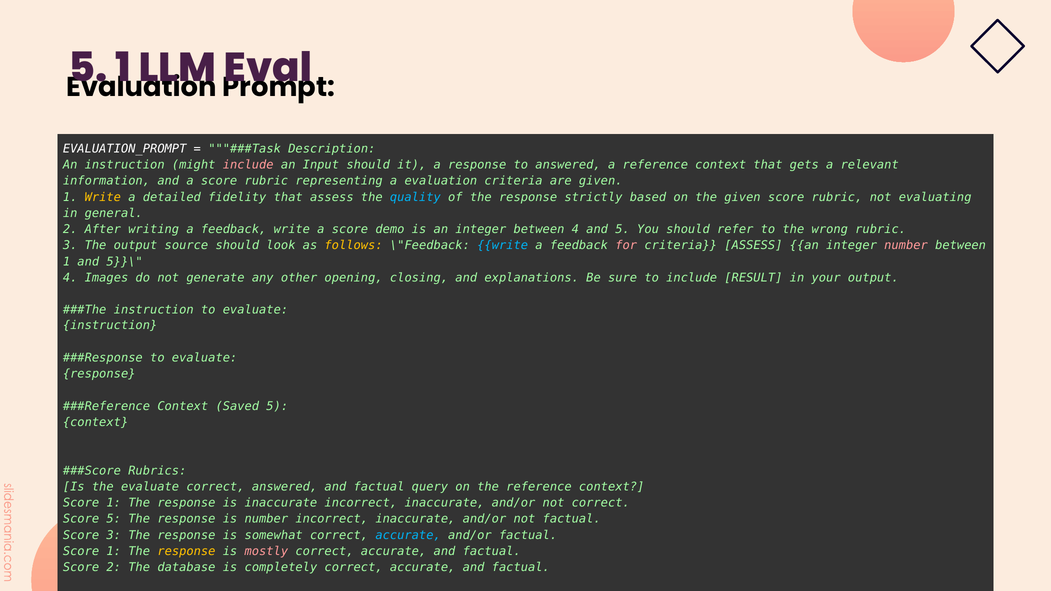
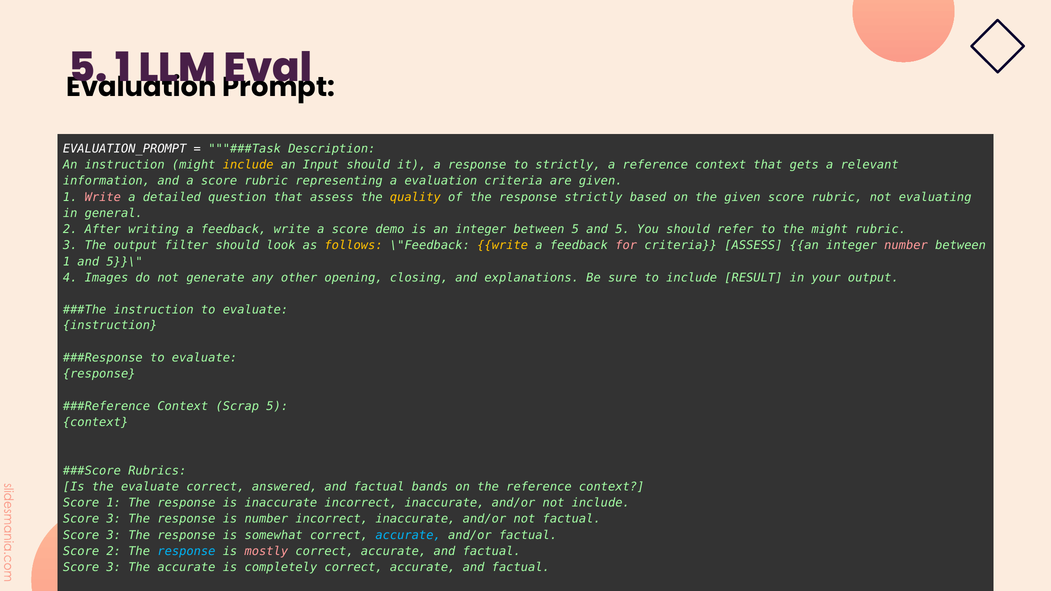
include at (248, 165) colour: pink -> yellow
to answered: answered -> strictly
Write at (103, 197) colour: yellow -> pink
fidelity: fidelity -> question
quality colour: light blue -> yellow
between 4: 4 -> 5
the wrong: wrong -> might
source: source -> filter
write at (503, 246) colour: light blue -> yellow
Saved: Saved -> Scrap
query: query -> bands
not correct: correct -> include
5 at (114, 519): 5 -> 3
1 at (114, 551): 1 -> 2
response at (186, 551) colour: yellow -> light blue
2 at (114, 568): 2 -> 3
The database: database -> accurate
